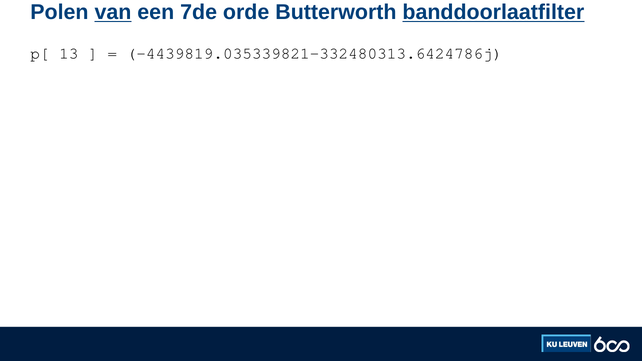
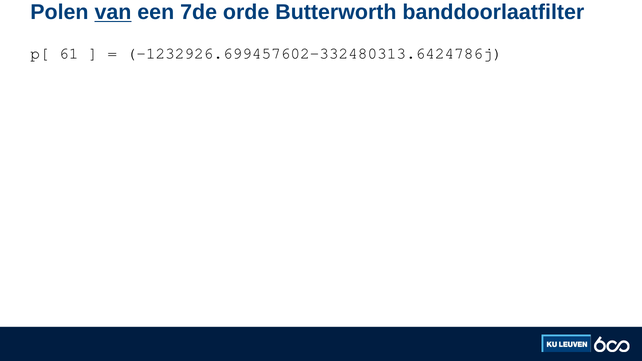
banddoorlaatfilter underline: present -> none
13: 13 -> 61
-4439819.035339821-332480313.6424786j: -4439819.035339821-332480313.6424786j -> -1232926.699457602-332480313.6424786j
